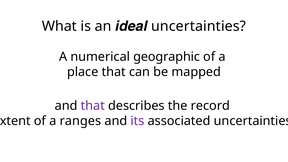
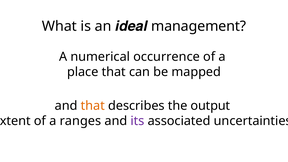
ideal uncertainties: uncertainties -> management
geographic: geographic -> occurrence
that at (93, 106) colour: purple -> orange
record: record -> output
